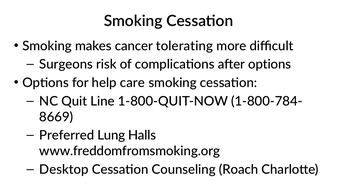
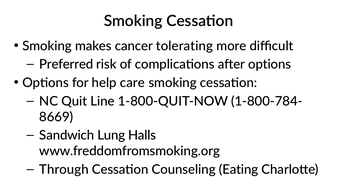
Surgeons: Surgeons -> Preferred
Preferred: Preferred -> Sandwich
Desktop: Desktop -> Through
Roach: Roach -> Eating
